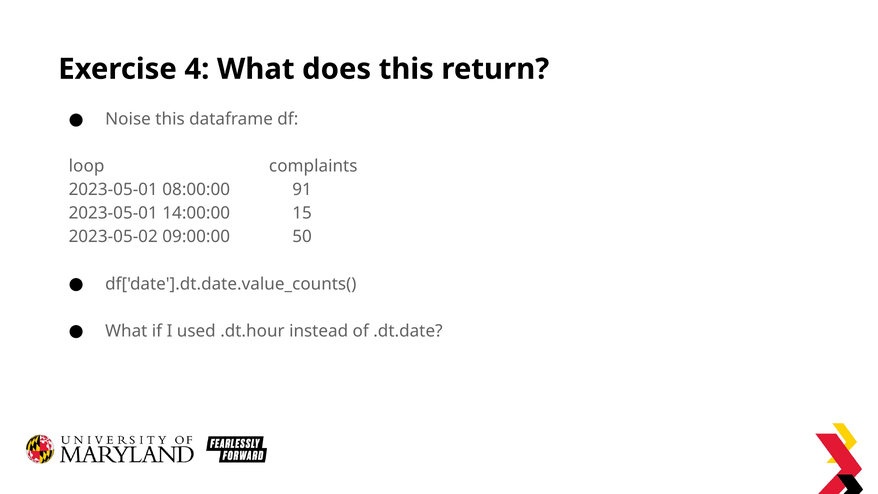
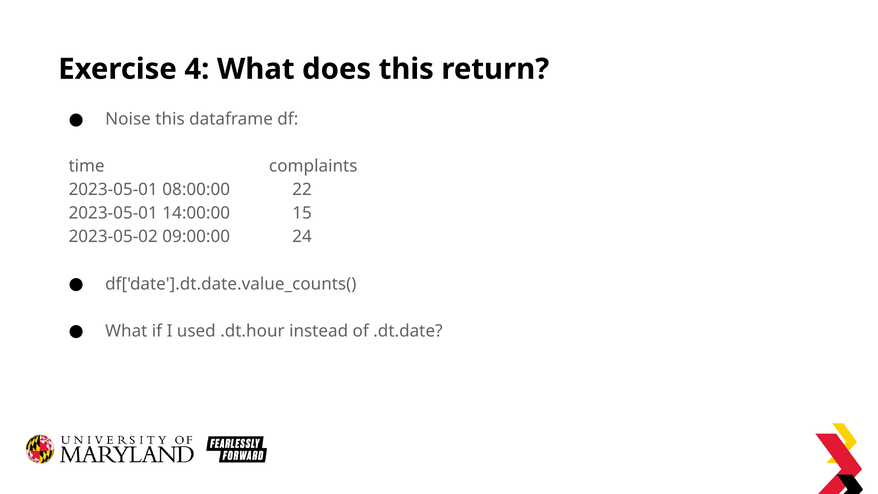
loop: loop -> time
91: 91 -> 22
50: 50 -> 24
